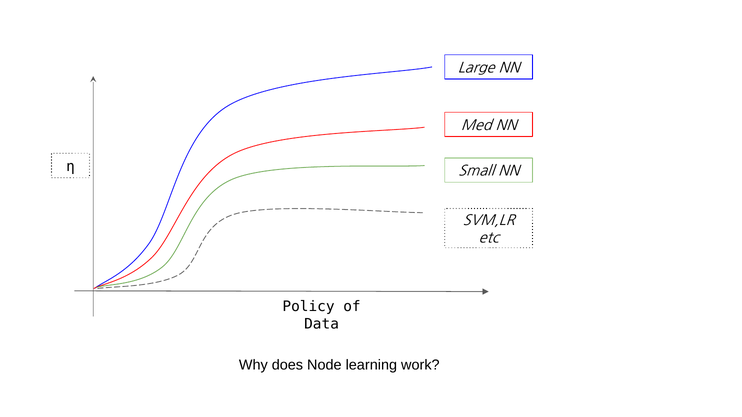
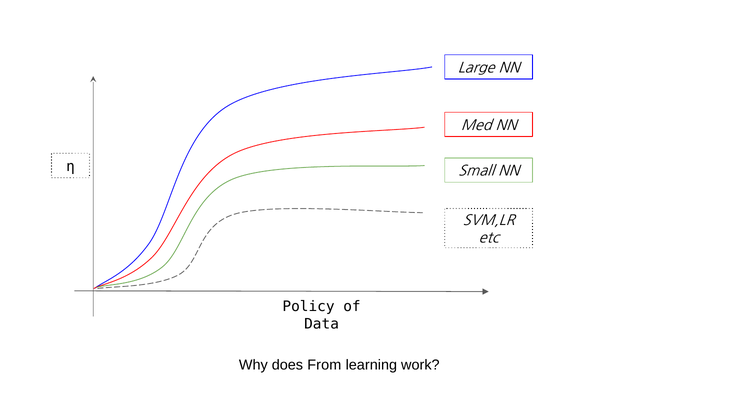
Node: Node -> From
